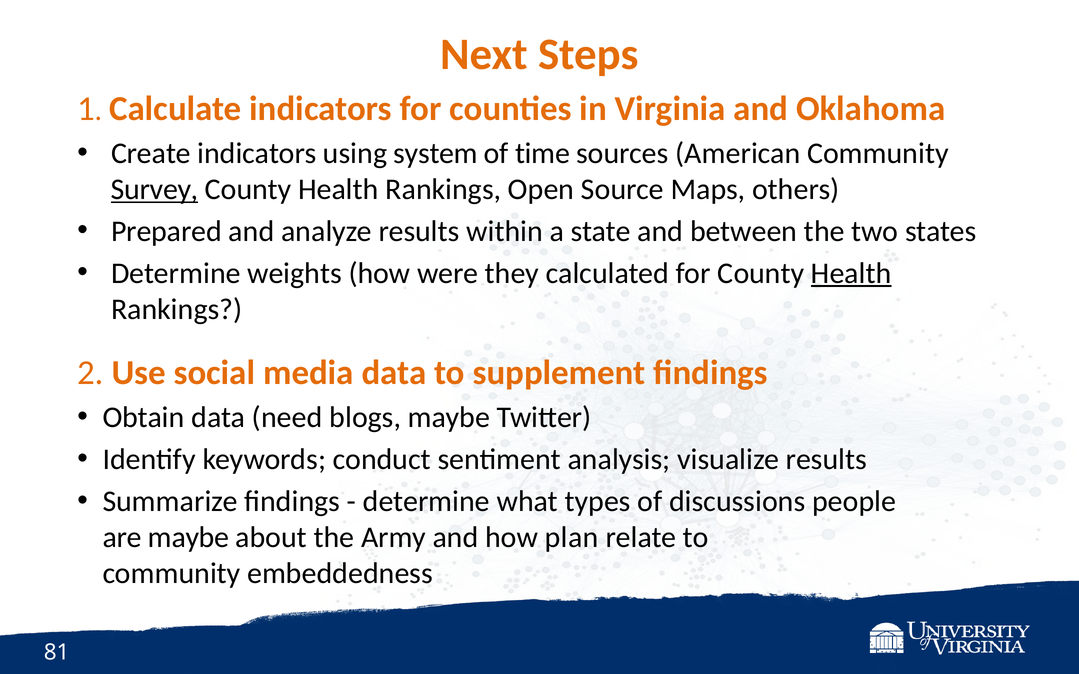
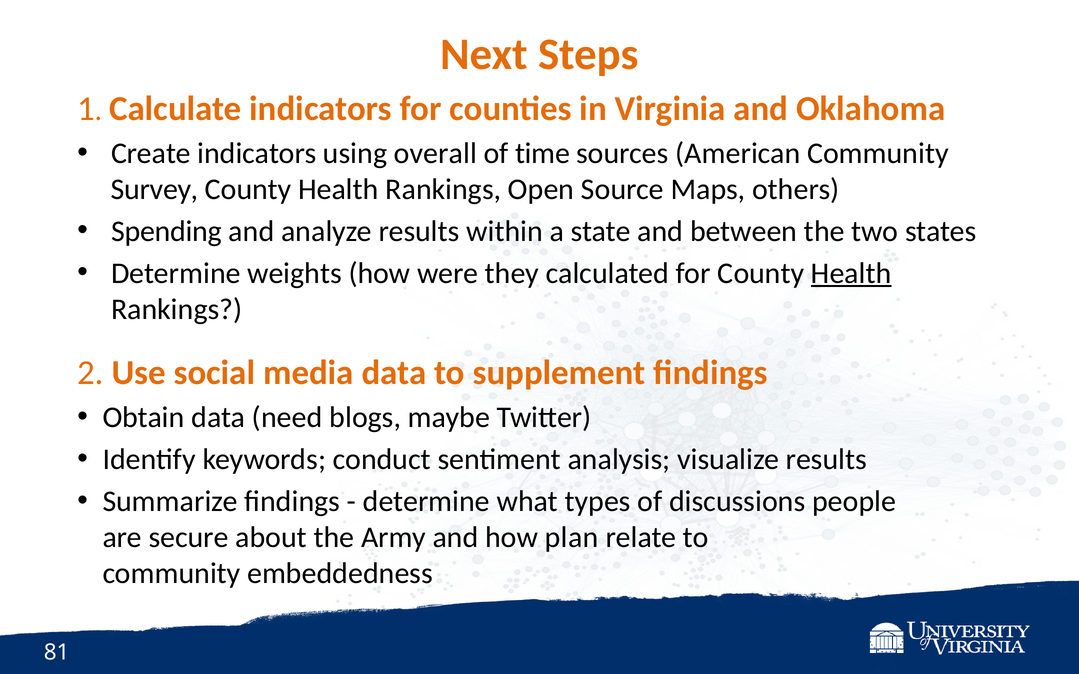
system: system -> overall
Survey underline: present -> none
Prepared: Prepared -> Spending
are maybe: maybe -> secure
